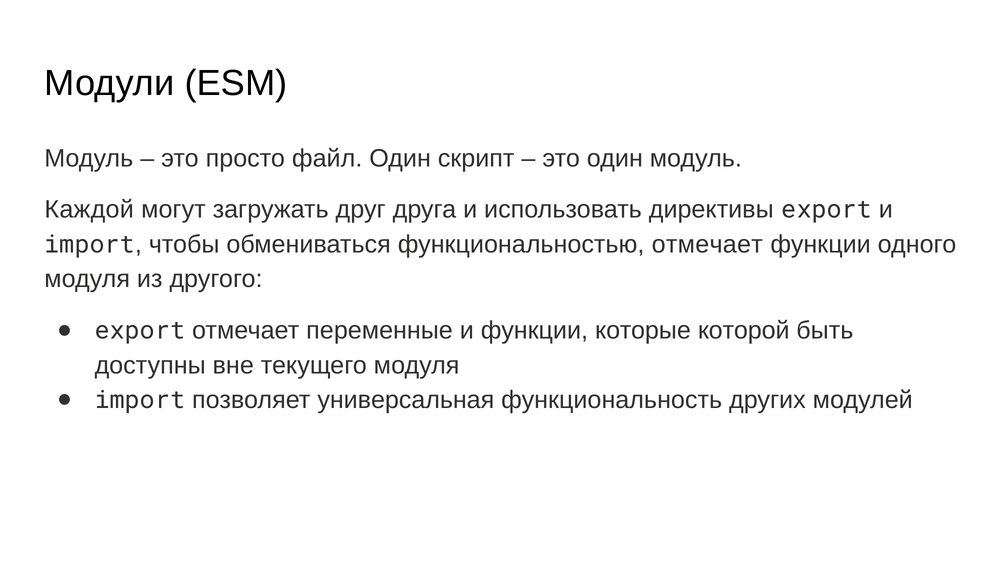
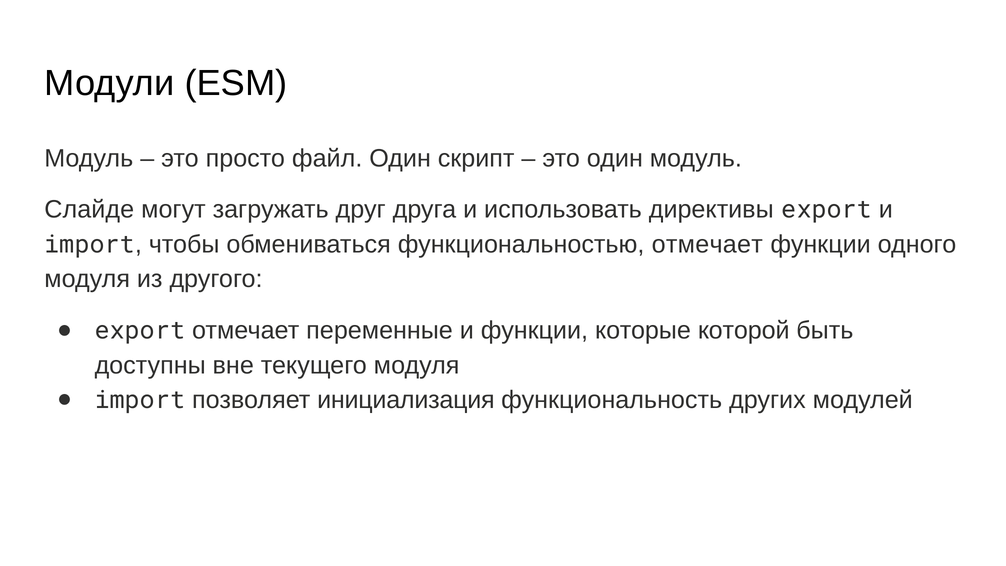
Каждой: Каждой -> Слайде
универсальная: универсальная -> инициализация
